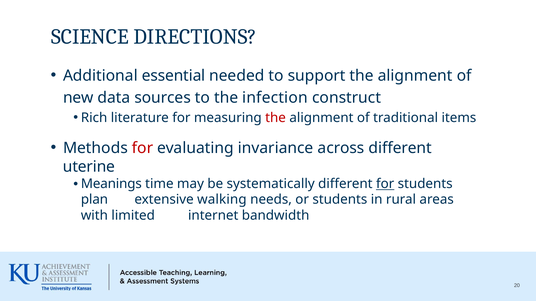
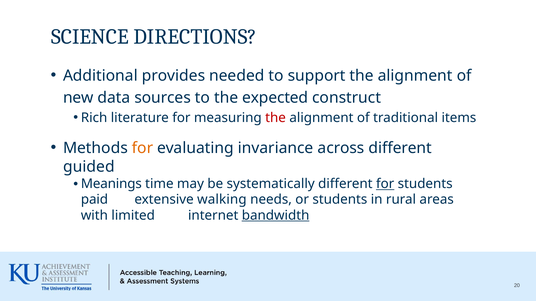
essential: essential -> provides
infection: infection -> expected
for at (143, 148) colour: red -> orange
uterine: uterine -> guided
plan: plan -> paid
bandwidth underline: none -> present
